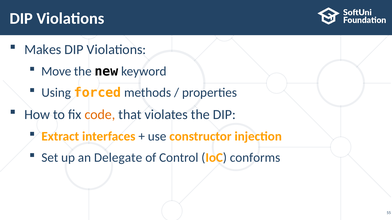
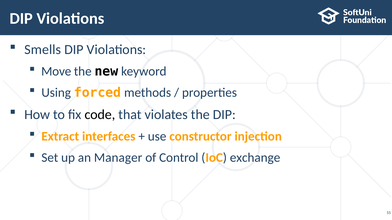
Makes: Makes -> Smells
code colour: orange -> black
Delegate: Delegate -> Manager
conforms: conforms -> exchange
